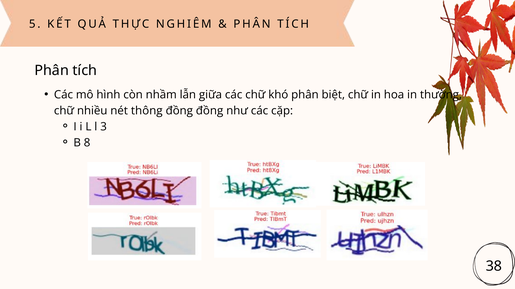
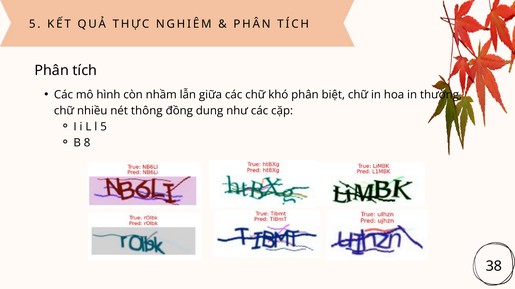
đồng đồng: đồng -> dung
l 3: 3 -> 5
